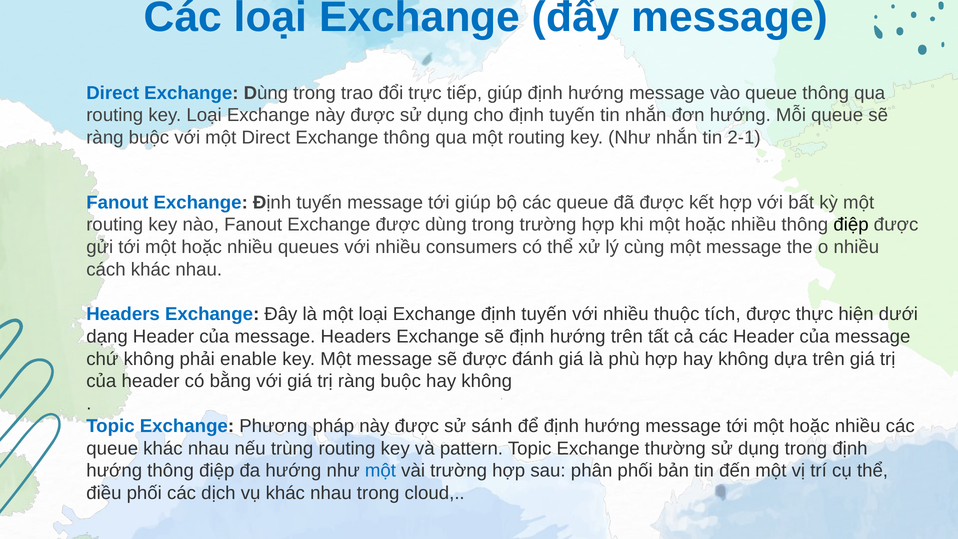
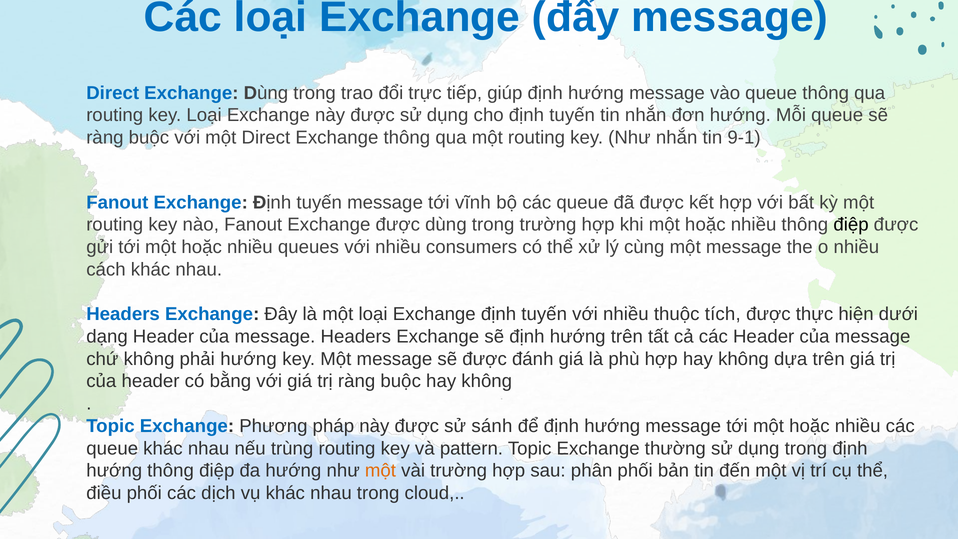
2-1: 2-1 -> 9-1
tới giúp: giúp -> vĩnh
phải enable: enable -> hướng
một at (380, 471) colour: blue -> orange
